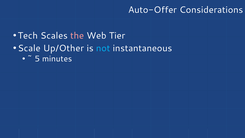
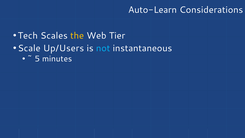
Auto-Offer: Auto-Offer -> Auto-Learn
the colour: pink -> yellow
Up/Other: Up/Other -> Up/Users
